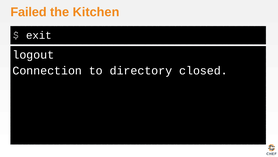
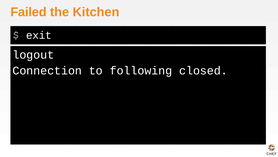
directory: directory -> following
